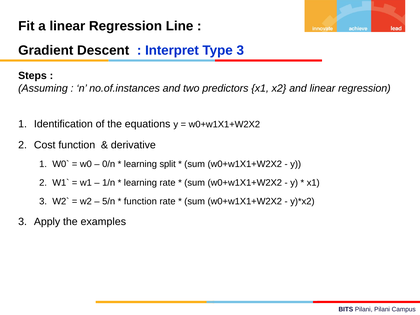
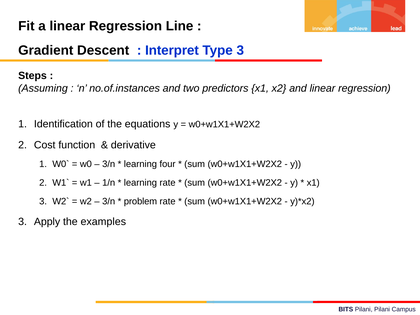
0/n at (109, 164): 0/n -> 3/n
split: split -> four
5/n at (109, 201): 5/n -> 3/n
function at (140, 201): function -> problem
